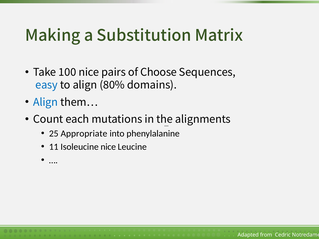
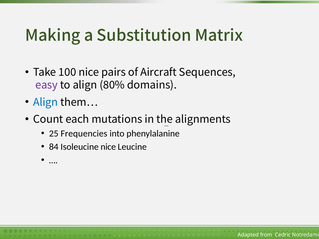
Choose: Choose -> Aircraft
easy colour: blue -> purple
Appropriate: Appropriate -> Frequencies
11: 11 -> 84
